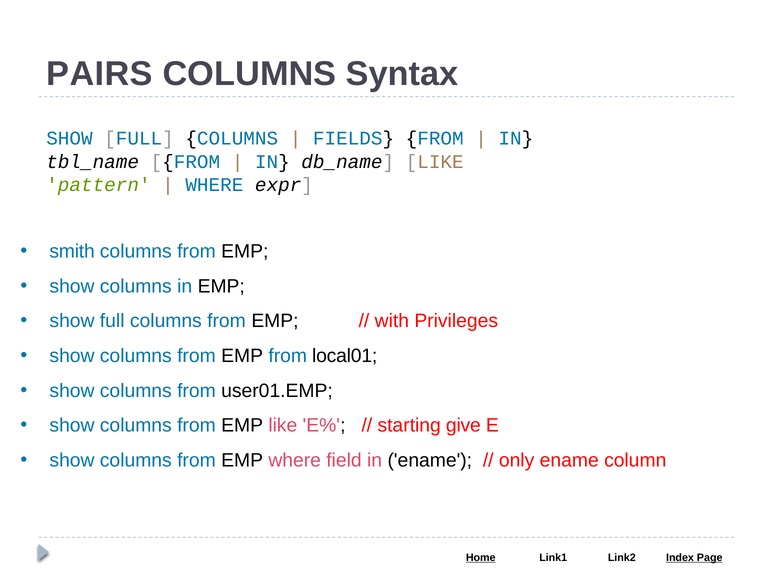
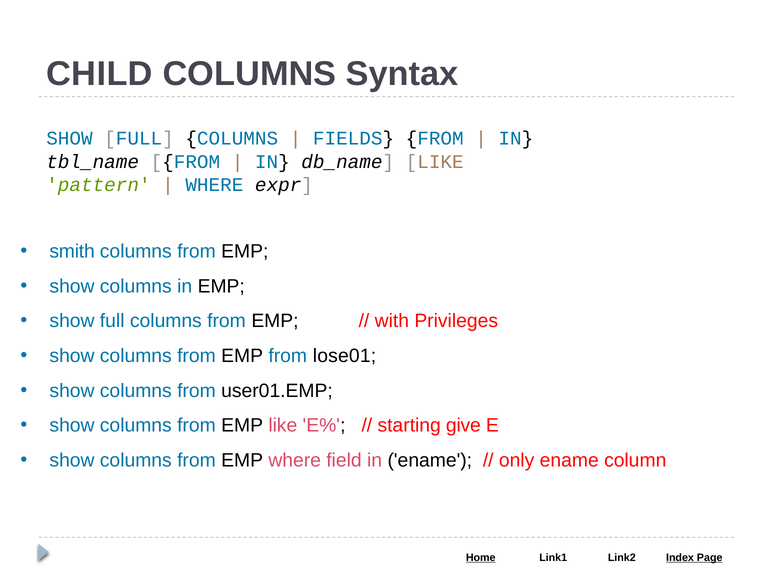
PAIRS: PAIRS -> CHILD
local01: local01 -> lose01
